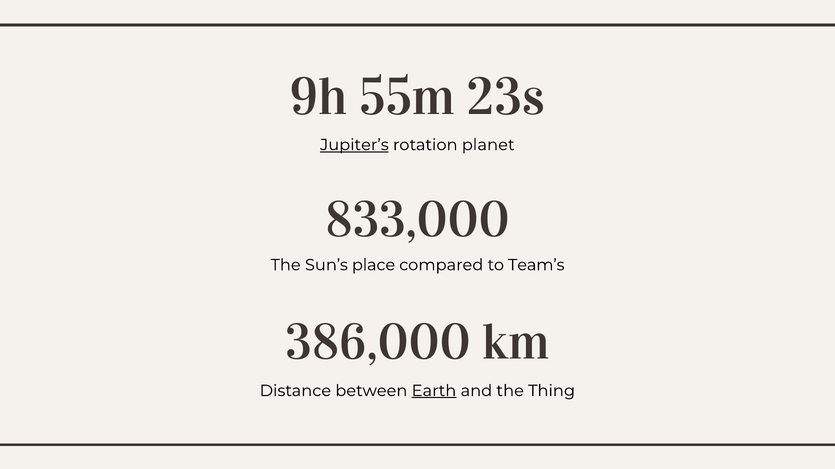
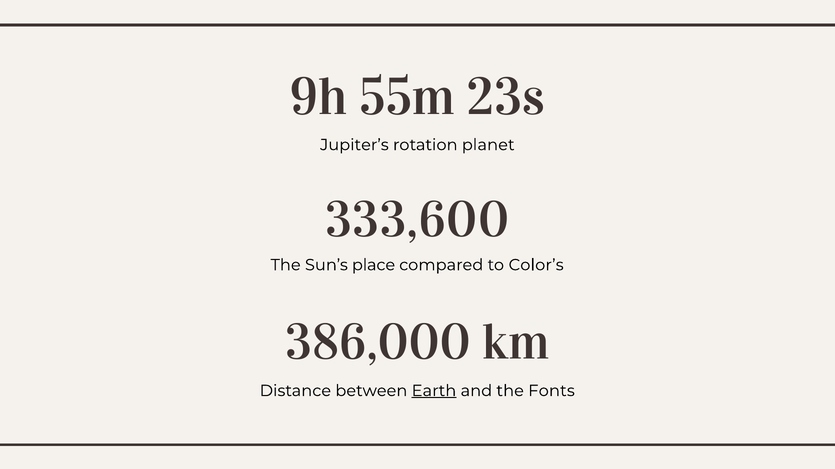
Jupiter’s underline: present -> none
833,000: 833,000 -> 333,600
Team’s: Team’s -> Color’s
Thing: Thing -> Fonts
